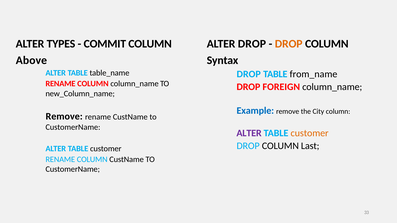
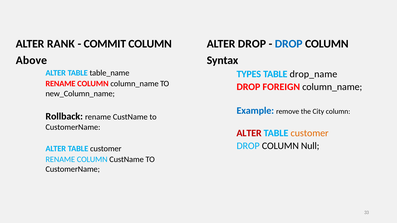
TYPES: TYPES -> RANK
DROP at (289, 44) colour: orange -> blue
DROP at (249, 74): DROP -> TYPES
from_name: from_name -> drop_name
Remove at (64, 116): Remove -> Rollback
ALTER at (249, 133) colour: purple -> red
Last: Last -> Null
